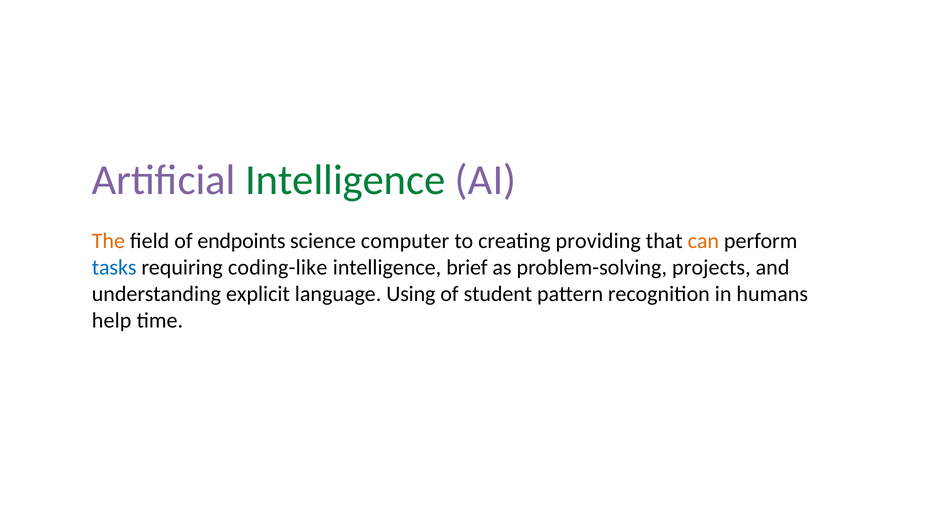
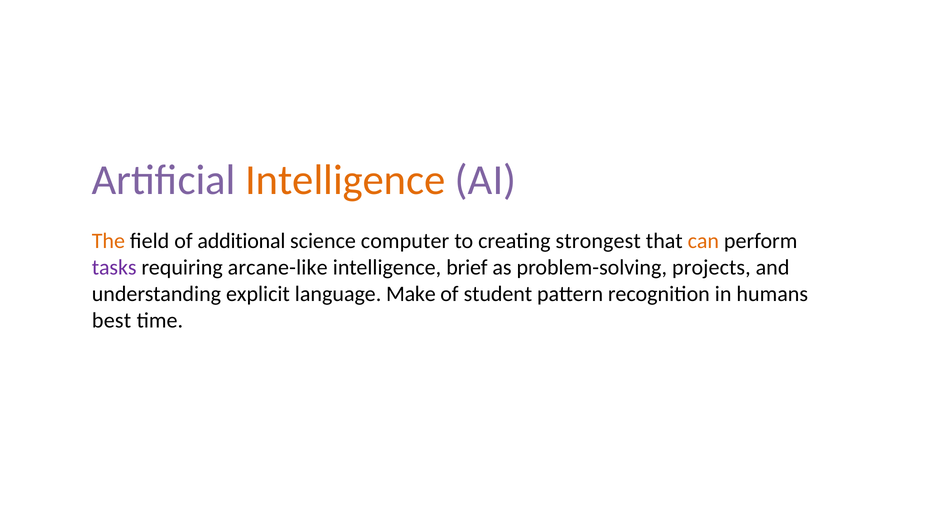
Intelligence at (345, 180) colour: green -> orange
endpoints: endpoints -> additional
providing: providing -> strongest
tasks colour: blue -> purple
coding-like: coding-like -> arcane-like
Using: Using -> Make
help: help -> best
